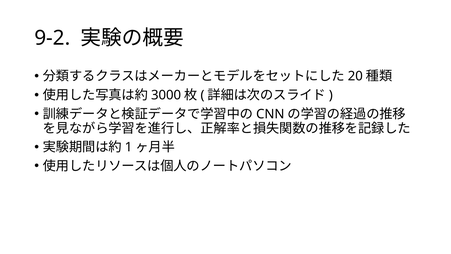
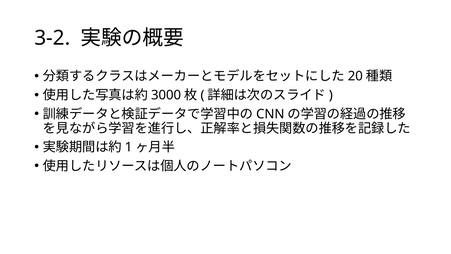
9-2: 9-2 -> 3-2
